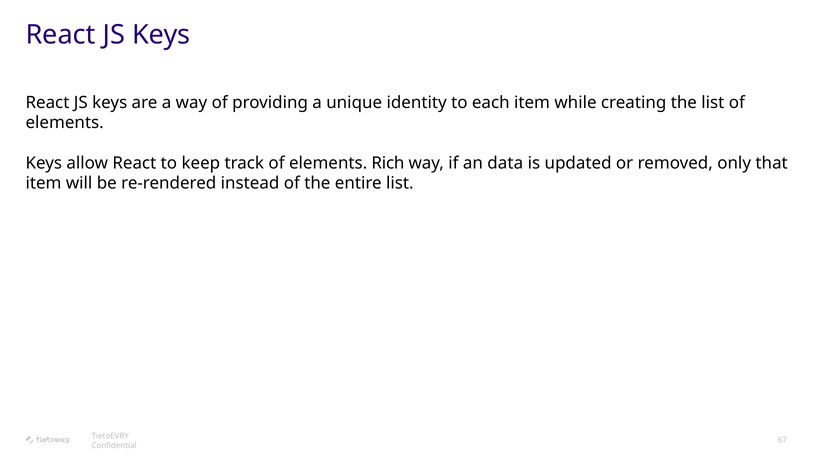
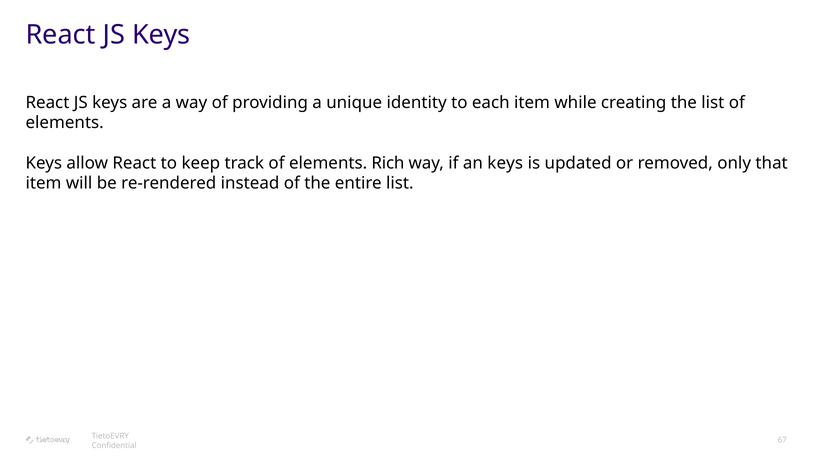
an data: data -> keys
